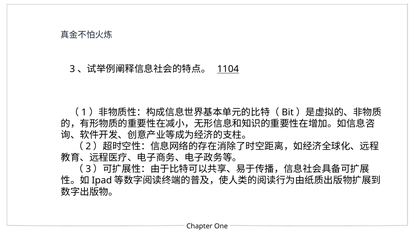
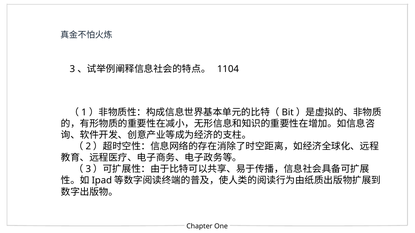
1104 underline: present -> none
